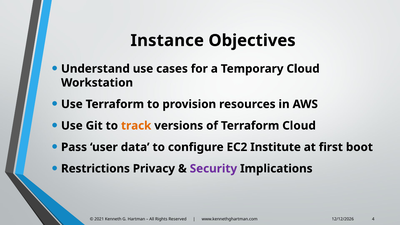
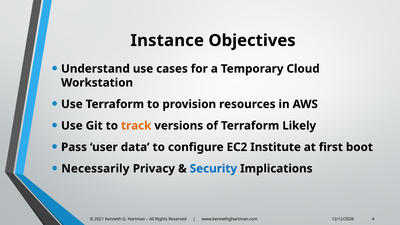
Terraform Cloud: Cloud -> Likely
Restrictions: Restrictions -> Necessarily
Security colour: purple -> blue
